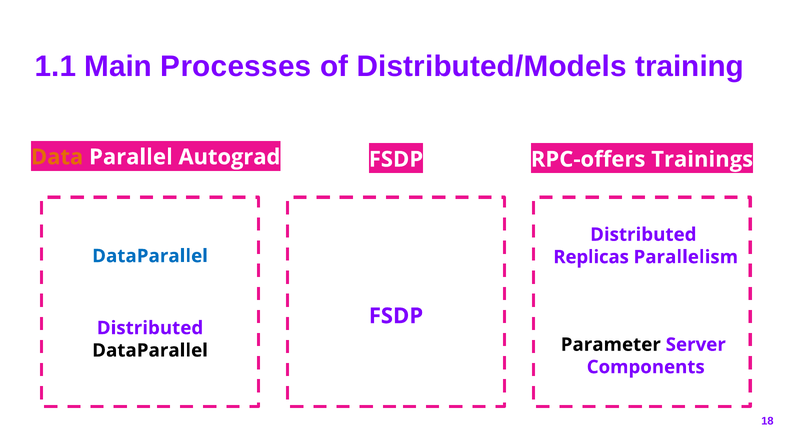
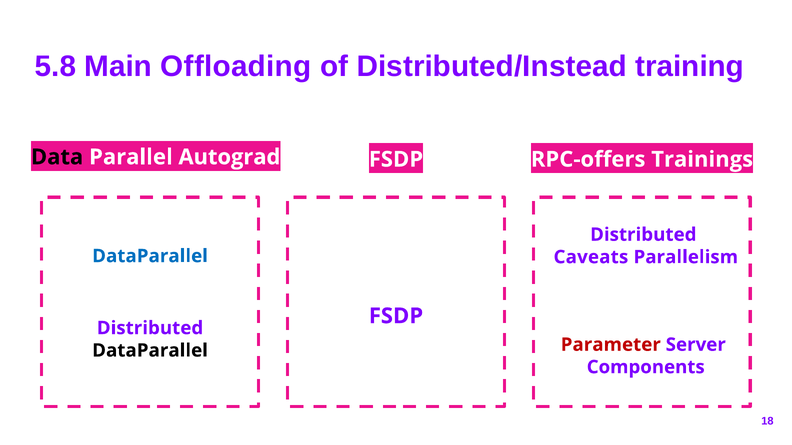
1.1: 1.1 -> 5.8
Processes: Processes -> Offloading
Distributed/Models: Distributed/Models -> Distributed/Instead
Data colour: orange -> black
Replicas: Replicas -> Caveats
Parameter colour: black -> red
